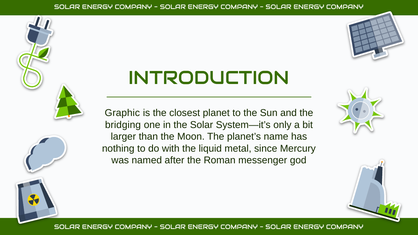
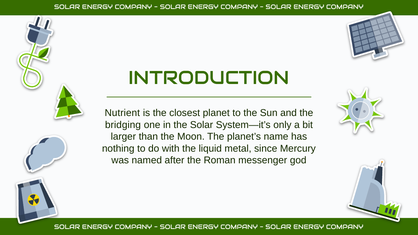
Graphic: Graphic -> Nutrient
